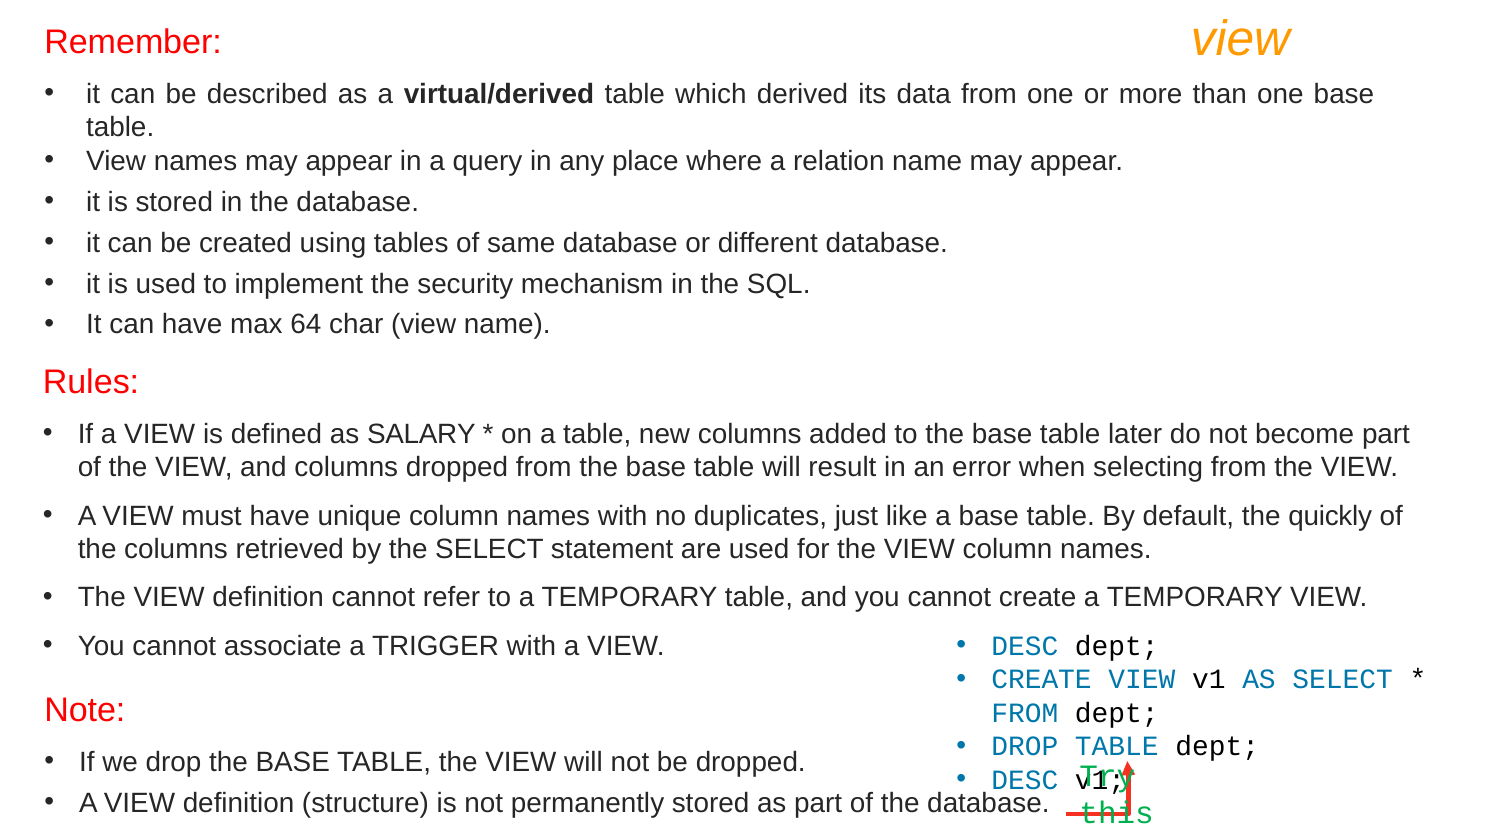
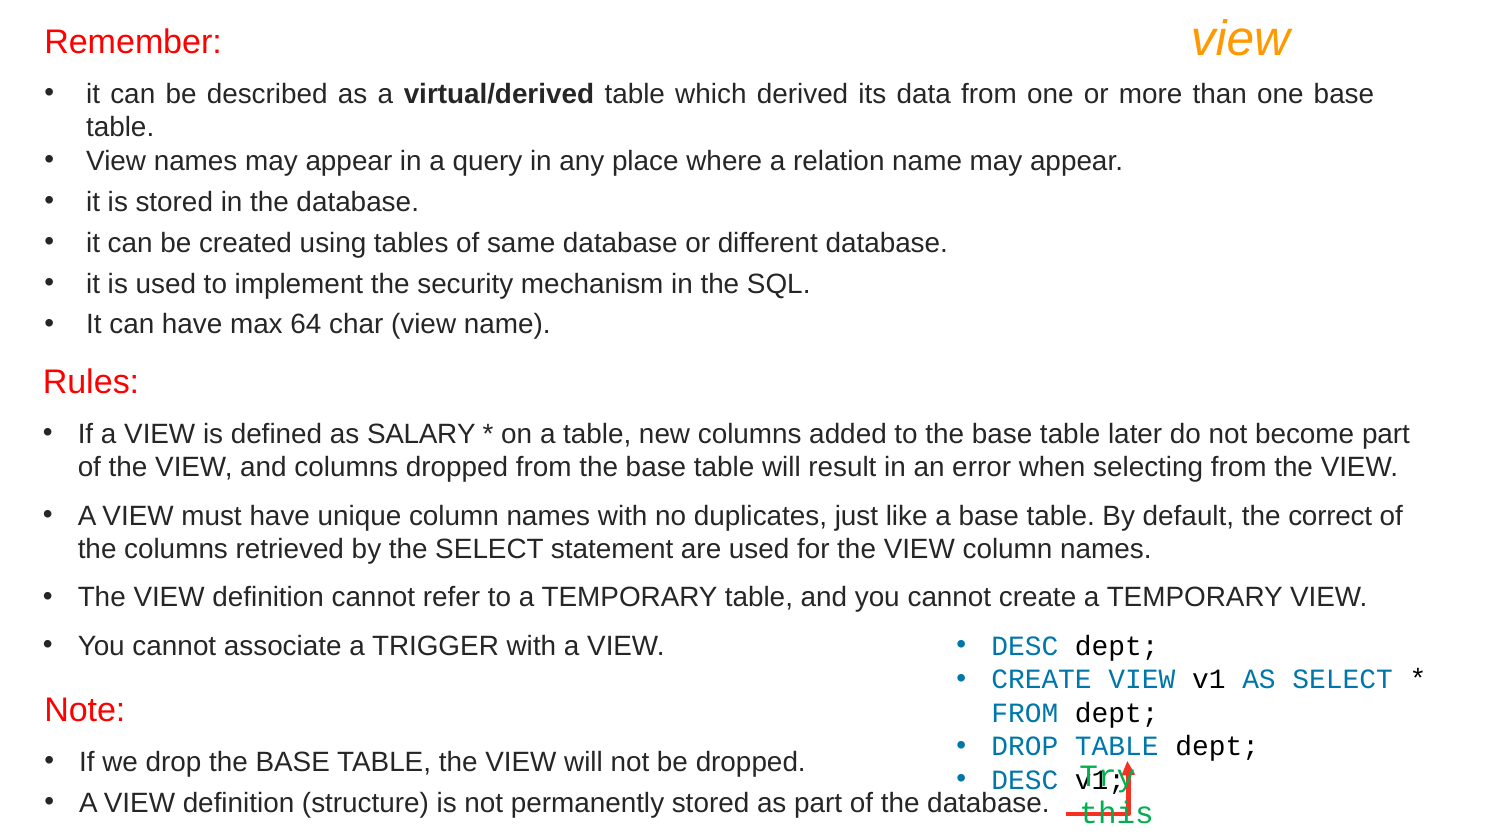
quickly: quickly -> correct
